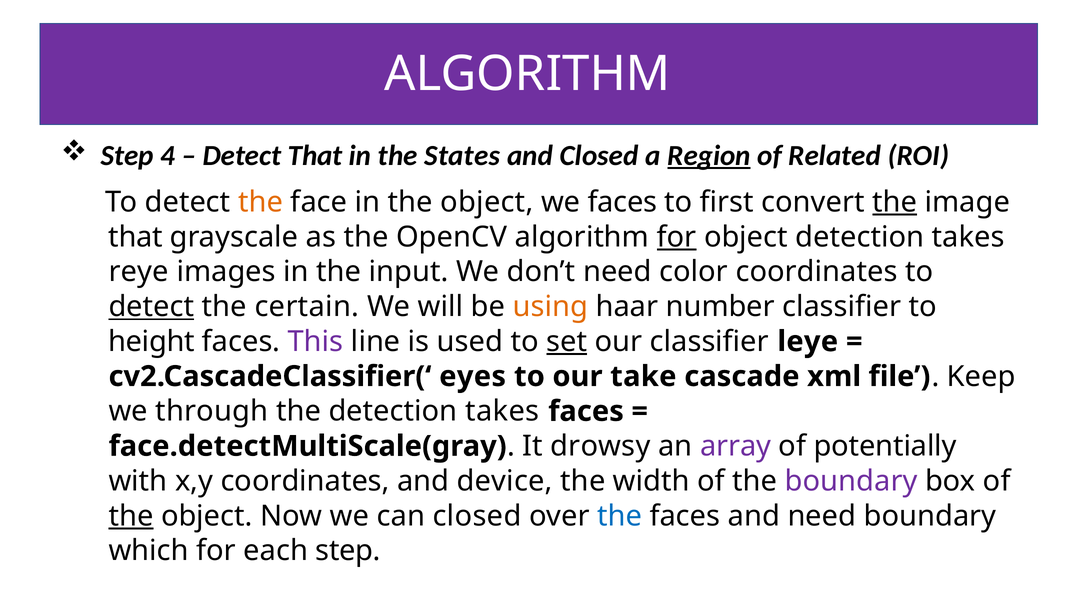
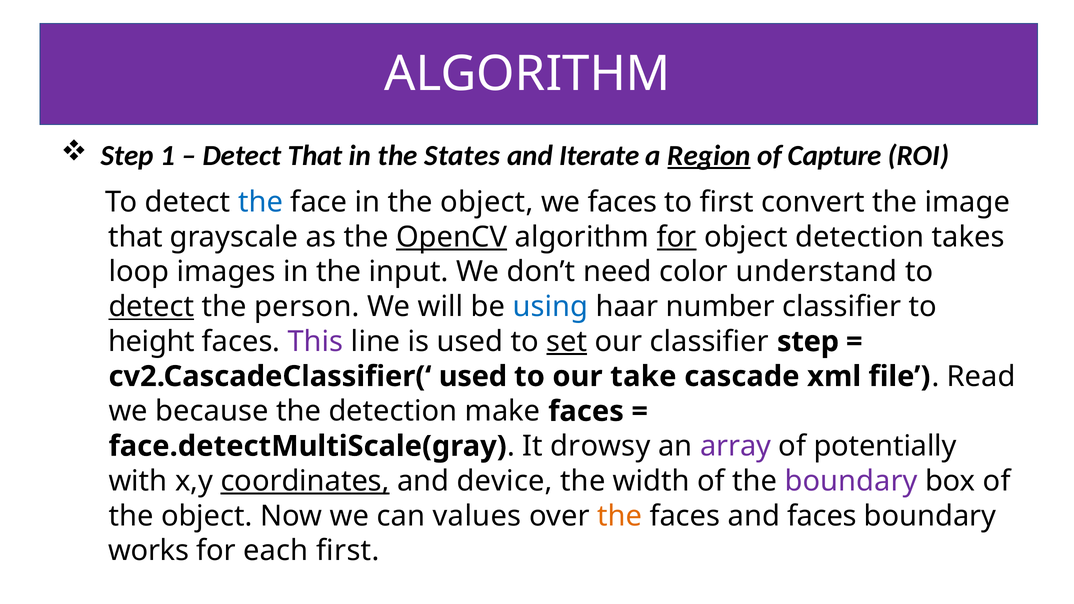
4: 4 -> 1
and Closed: Closed -> Iterate
Related: Related -> Capture
the at (260, 202) colour: orange -> blue
the at (895, 202) underline: present -> none
OpenCV underline: none -> present
reye: reye -> loop
color coordinates: coordinates -> understand
certain: certain -> person
using colour: orange -> blue
classifier leye: leye -> step
cv2.CascadeClassifier(‘ eyes: eyes -> used
Keep: Keep -> Read
through: through -> because
the detection takes: takes -> make
coordinates at (305, 481) underline: none -> present
the at (131, 516) underline: present -> none
can closed: closed -> values
the at (620, 516) colour: blue -> orange
and need: need -> faces
which: which -> works
each step: step -> first
